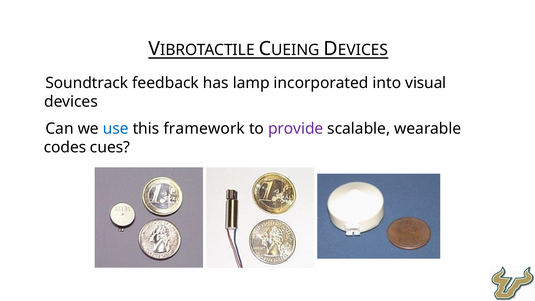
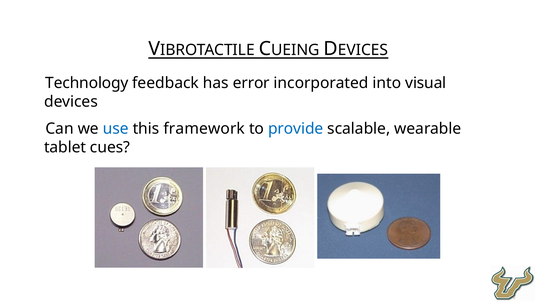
Soundtrack: Soundtrack -> Technology
lamp: lamp -> error
provide colour: purple -> blue
codes: codes -> tablet
